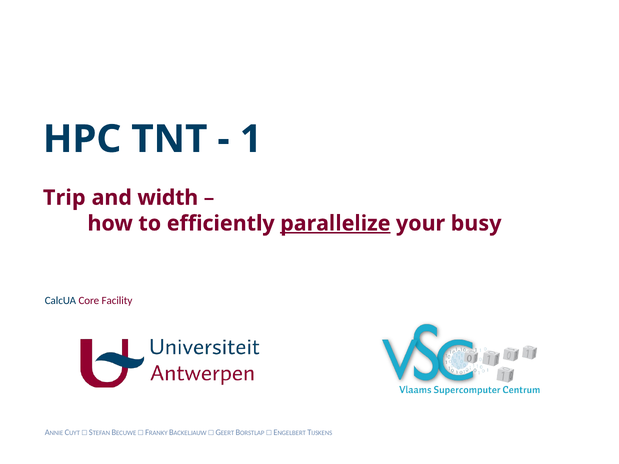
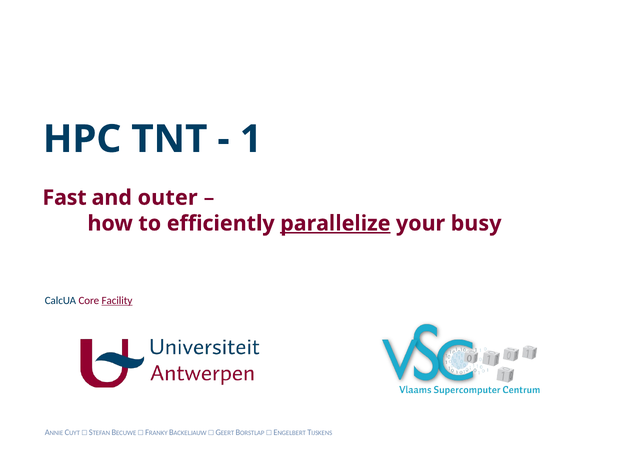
Trip: Trip -> Fast
width: width -> outer
Facility underline: none -> present
